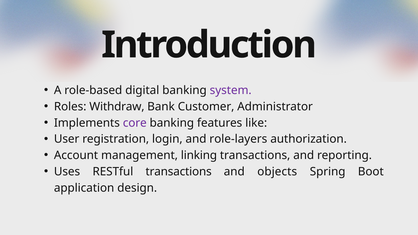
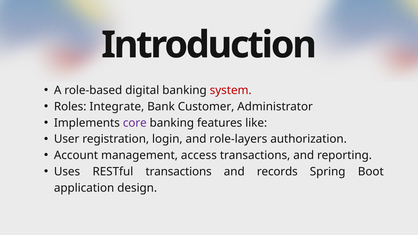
system colour: purple -> red
Withdraw: Withdraw -> Integrate
linking: linking -> access
objects: objects -> records
